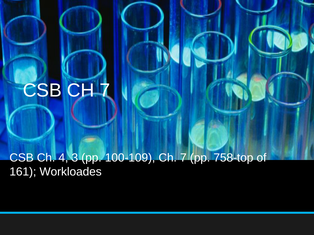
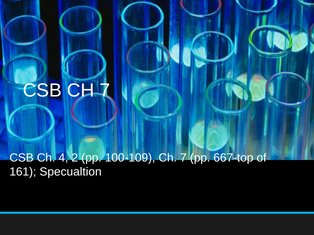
3: 3 -> 2
758-top: 758-top -> 667-top
Workloades: Workloades -> Specualtion
